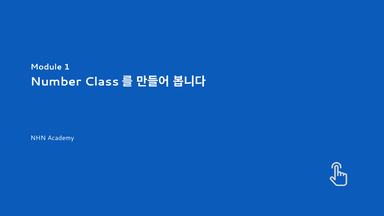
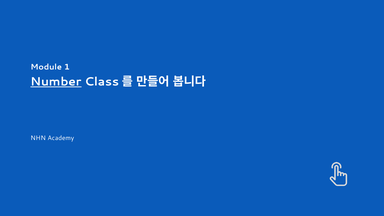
Number underline: none -> present
